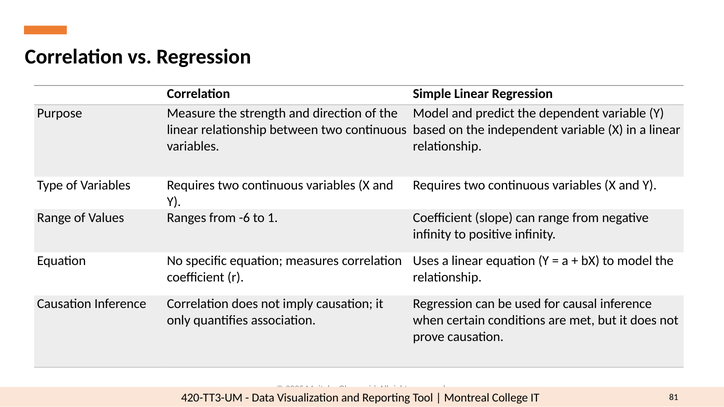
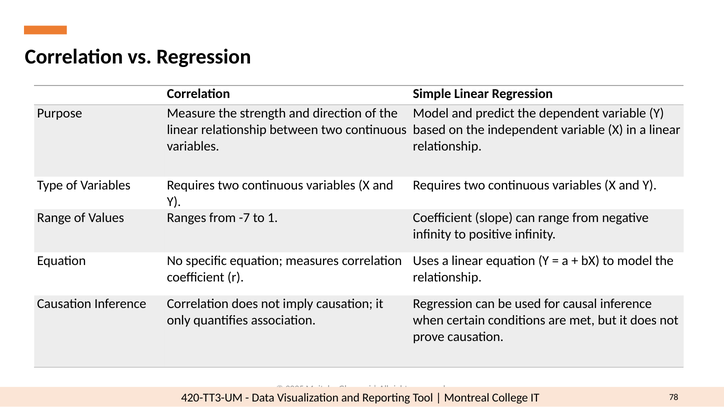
-6: -6 -> -7
81: 81 -> 78
